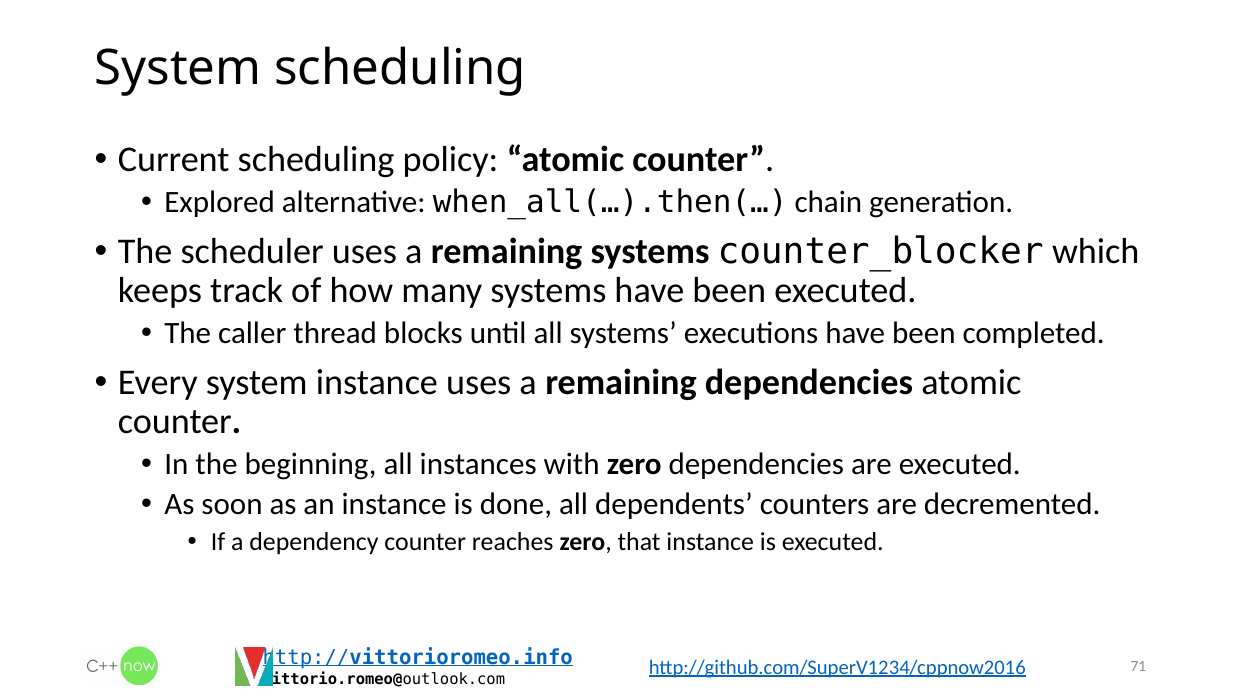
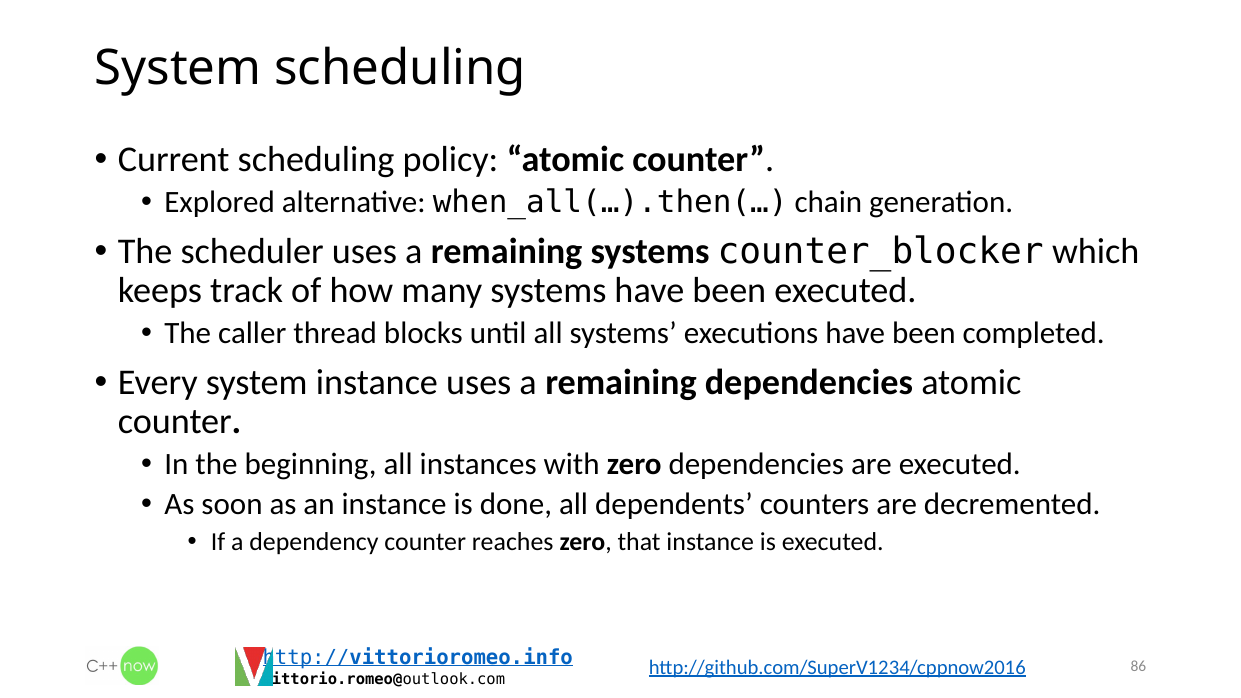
71: 71 -> 86
